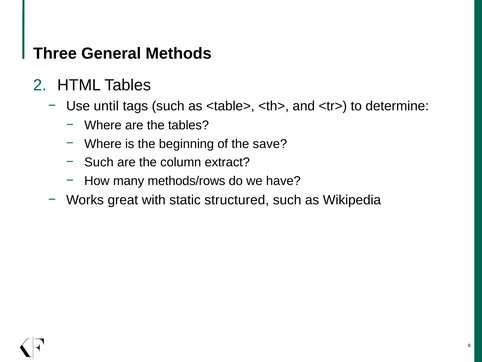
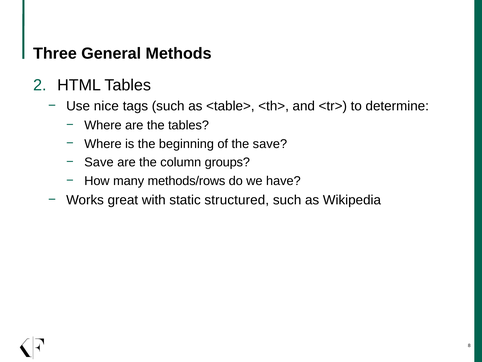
until: until -> nice
Such at (99, 162): Such -> Save
extract: extract -> groups
